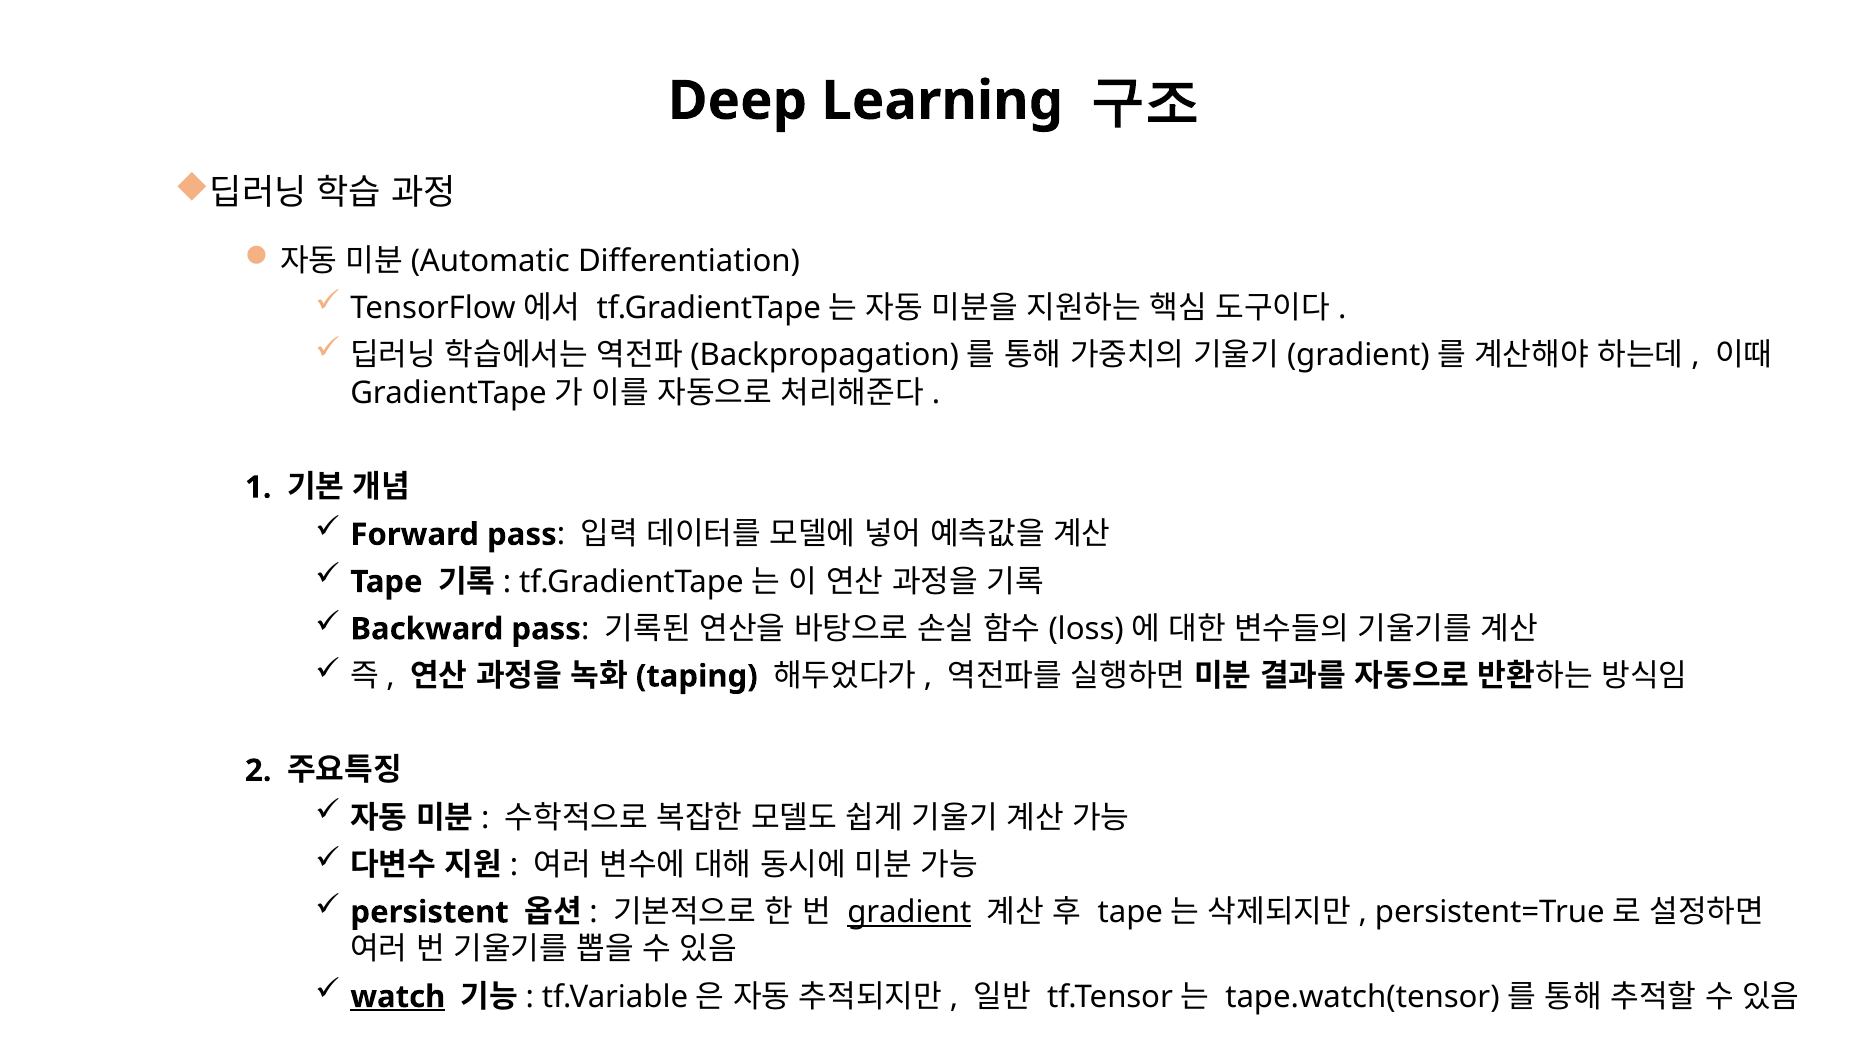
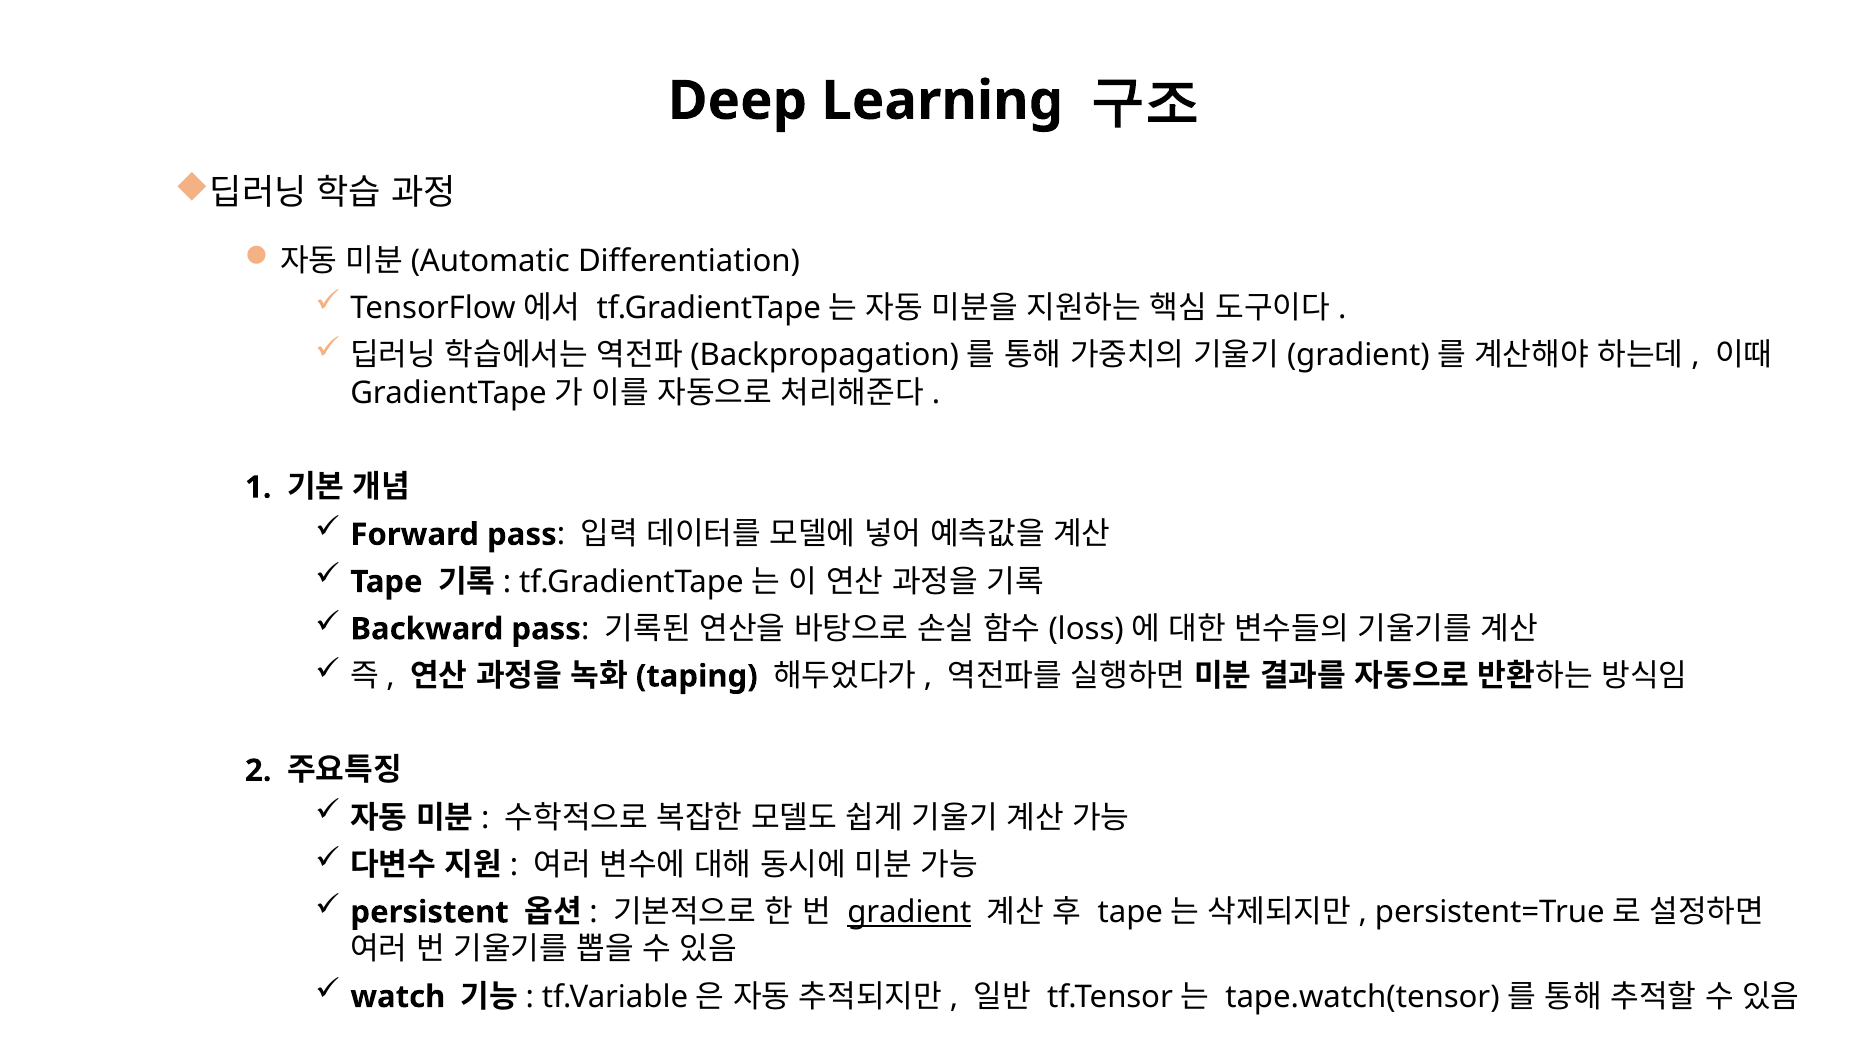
watch underline: present -> none
